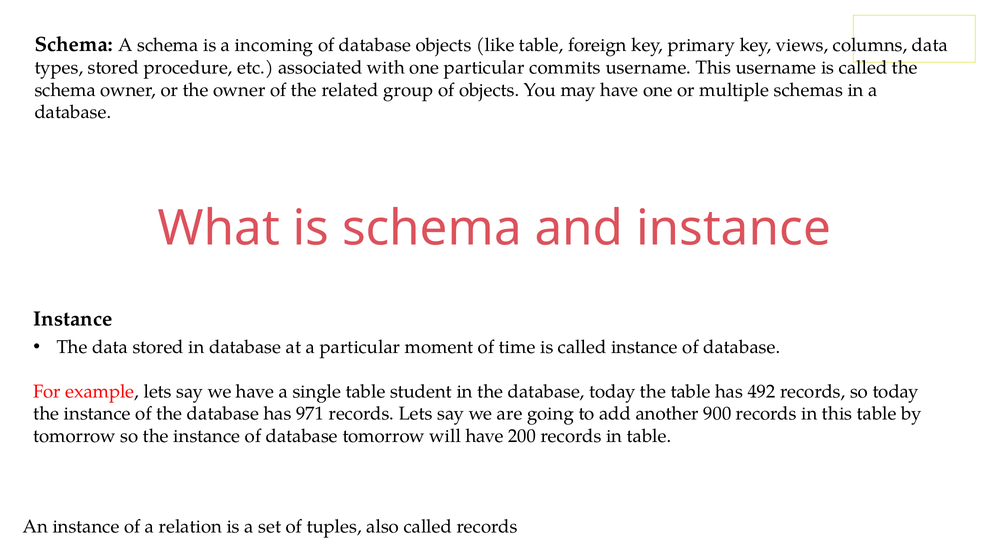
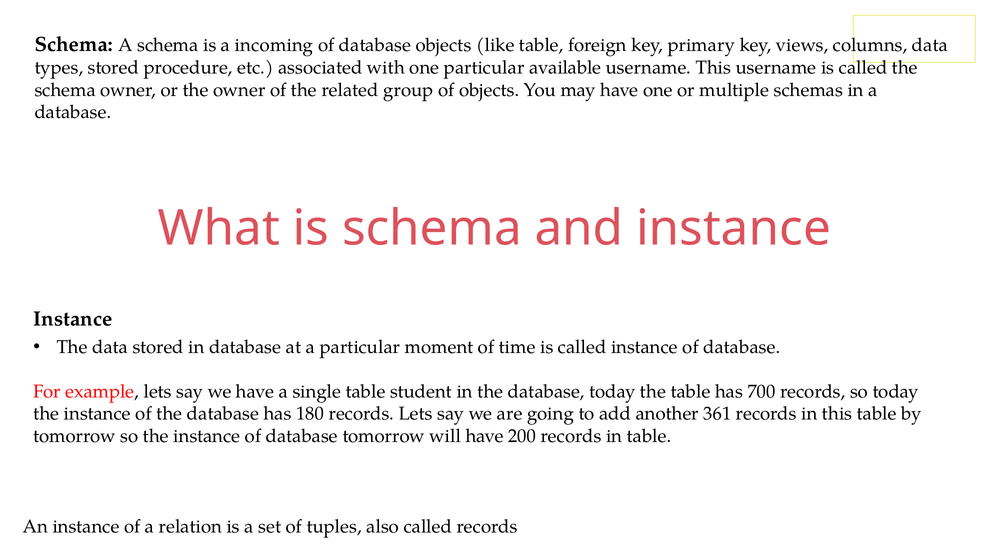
commits: commits -> available
492: 492 -> 700
971: 971 -> 180
900: 900 -> 361
